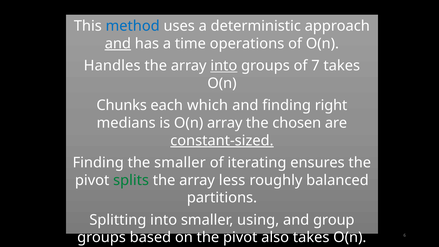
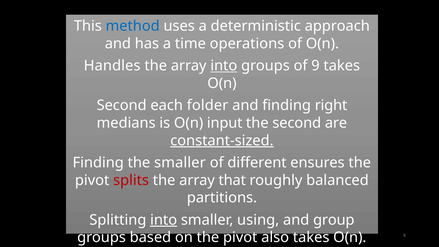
and at (118, 43) underline: present -> none
7: 7 -> 9
Chunks at (122, 105): Chunks -> Second
which: which -> folder
O(n array: array -> input
the chosen: chosen -> second
iterating: iterating -> different
splits colour: green -> red
less: less -> that
into at (164, 220) underline: none -> present
